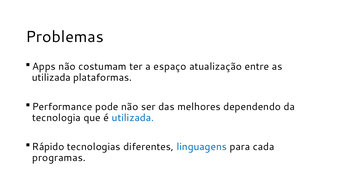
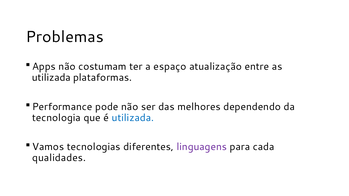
Rápido: Rápido -> Vamos
linguagens colour: blue -> purple
programas: programas -> qualidades
